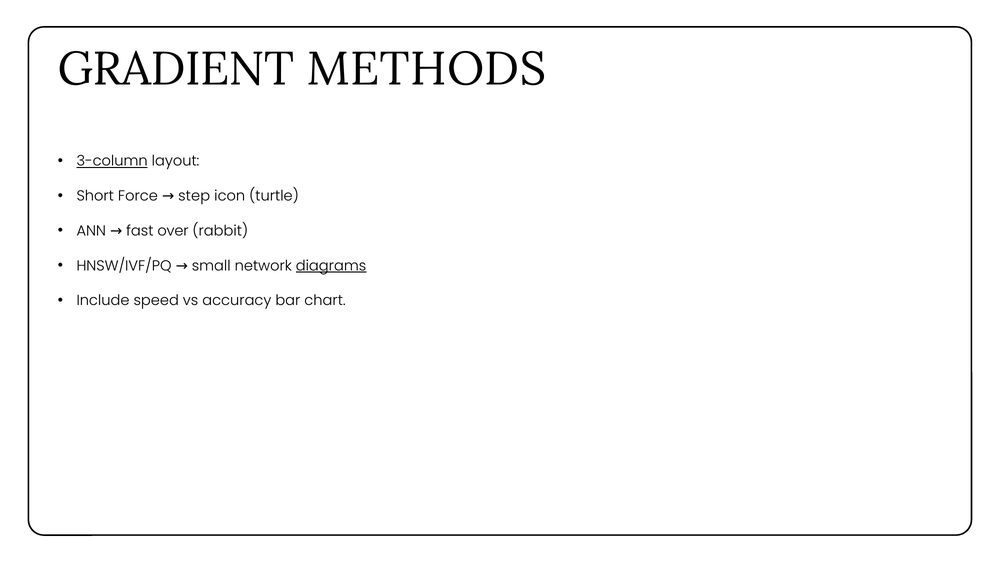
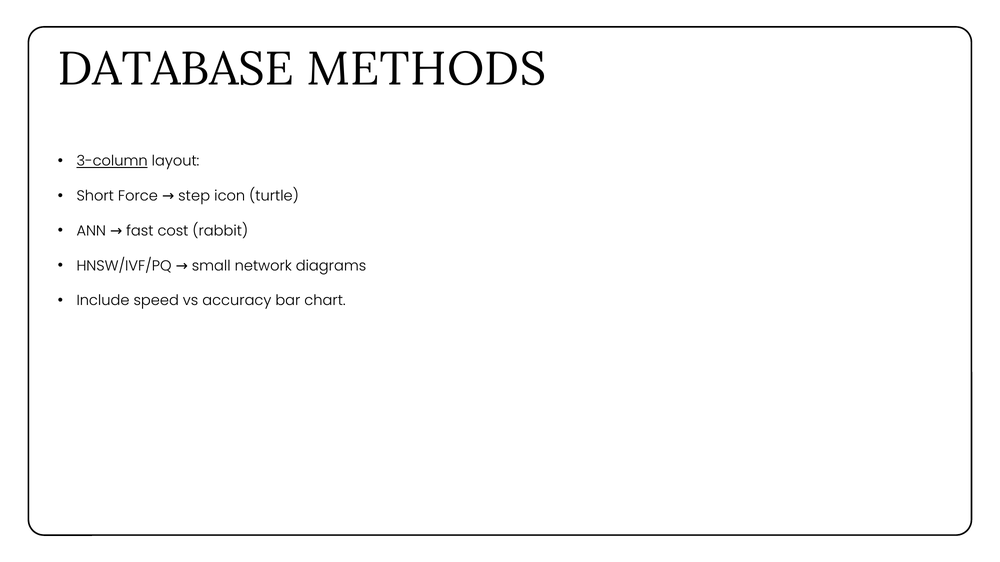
GRADIENT: GRADIENT -> DATABASE
over: over -> cost
diagrams underline: present -> none
